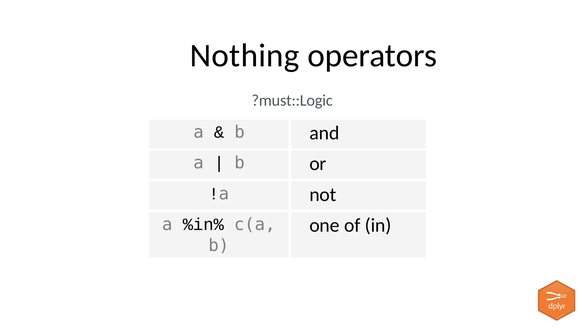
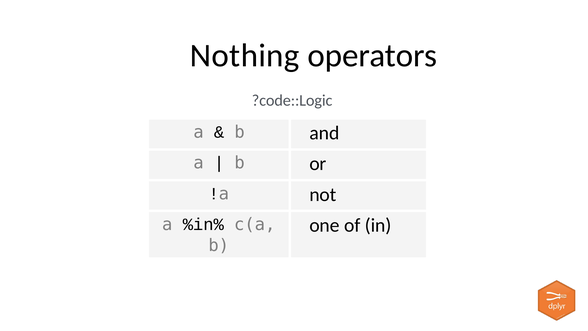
?must::Logic: ?must::Logic -> ?code::Logic
